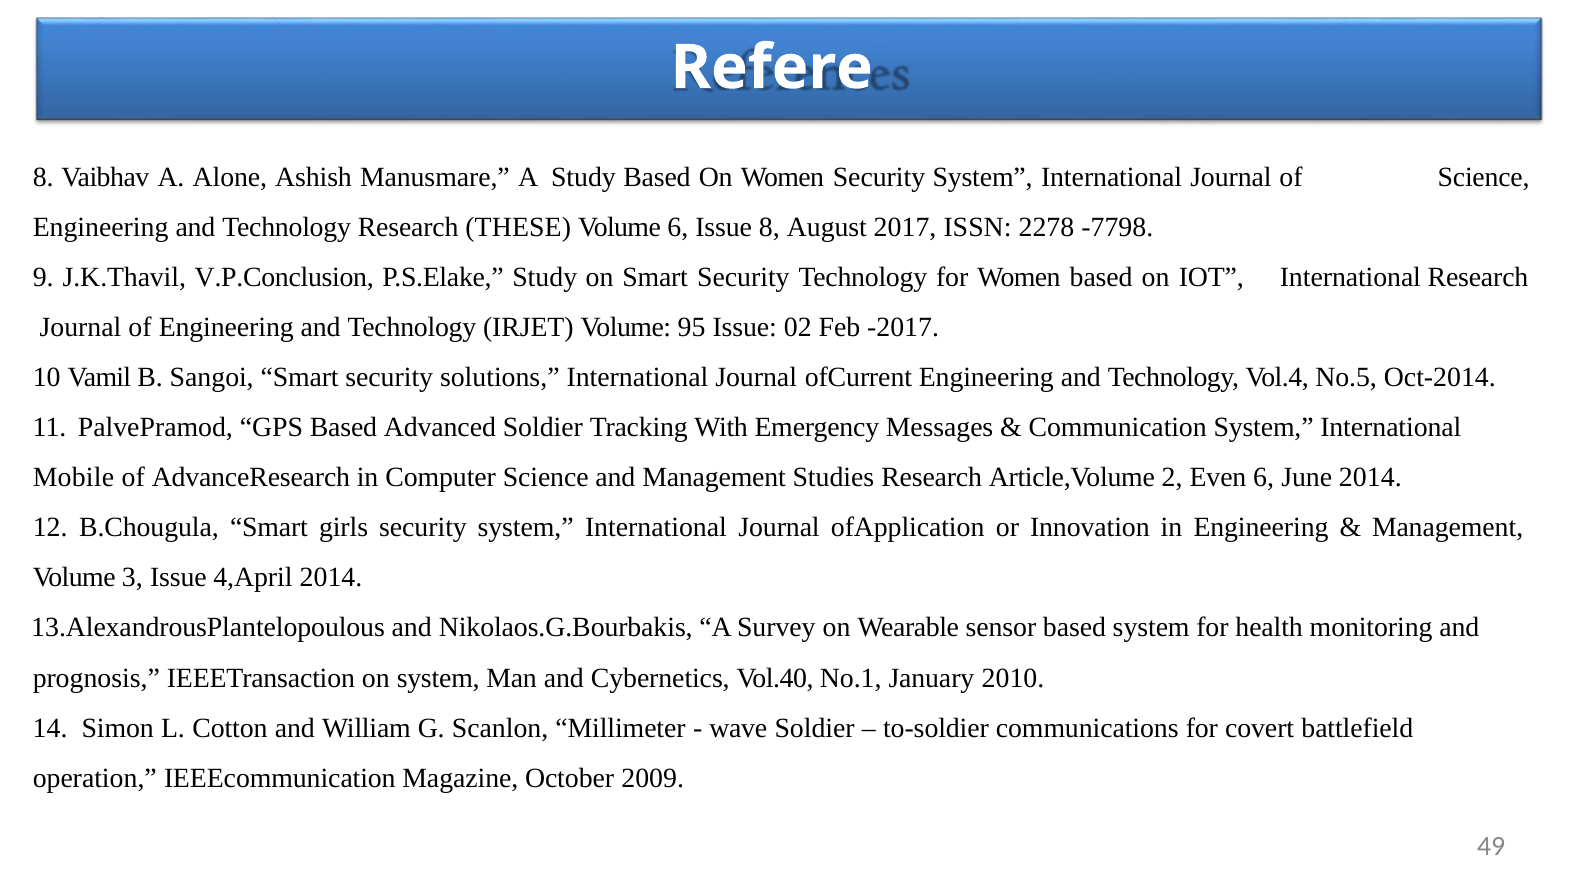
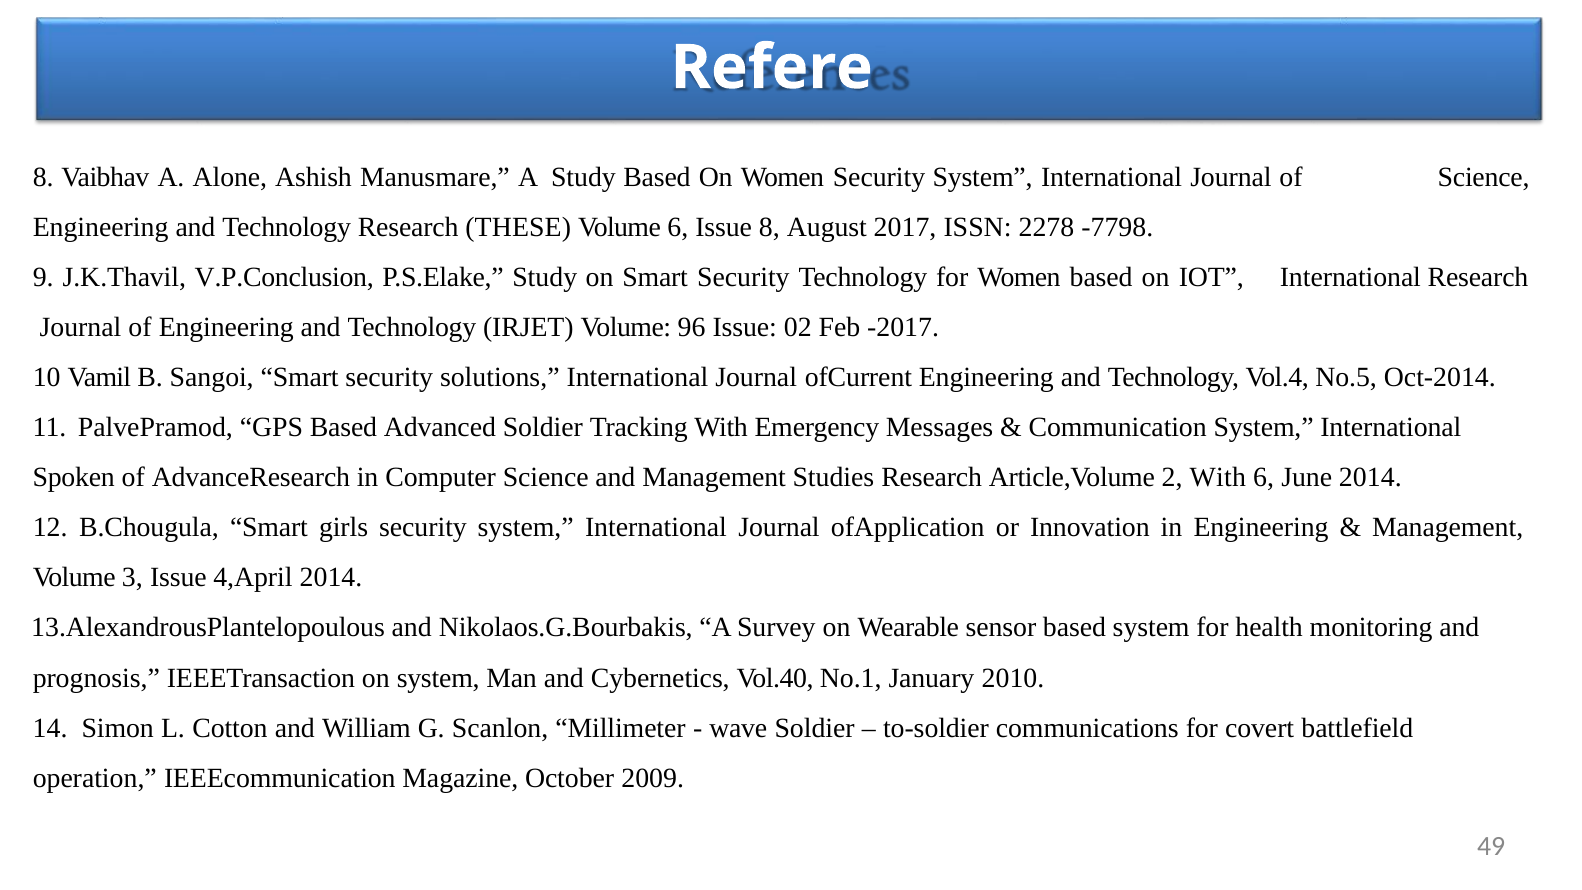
95: 95 -> 96
Mobile: Mobile -> Spoken
2 Even: Even -> With
